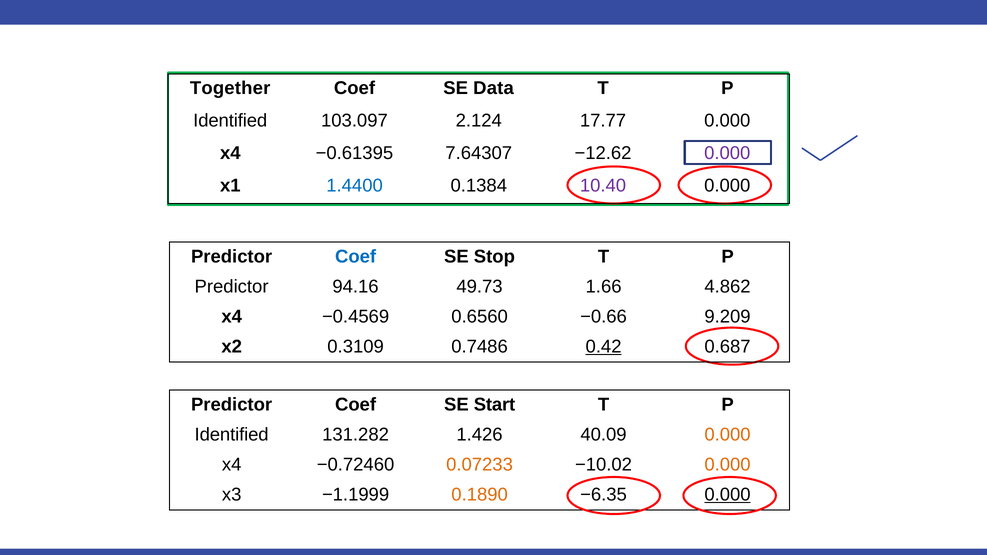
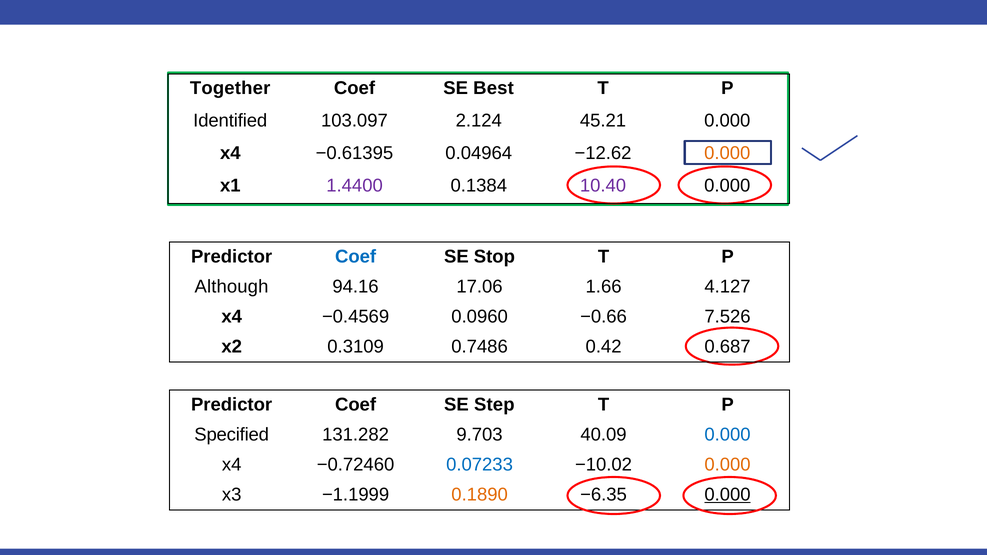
Data: Data -> Best
17.77: 17.77 -> 45.21
7.64307: 7.64307 -> 0.04964
0.000 at (727, 153) colour: purple -> orange
1.4400 colour: blue -> purple
Predictor at (232, 287): Predictor -> Although
49.73: 49.73 -> 17.06
4.862: 4.862 -> 4.127
0.6560: 0.6560 -> 0.0960
9.209: 9.209 -> 7.526
0.42 underline: present -> none
Start: Start -> Step
Identified at (232, 435): Identified -> Specified
1.426: 1.426 -> 9.703
0.000 at (727, 435) colour: orange -> blue
0.07233 colour: orange -> blue
